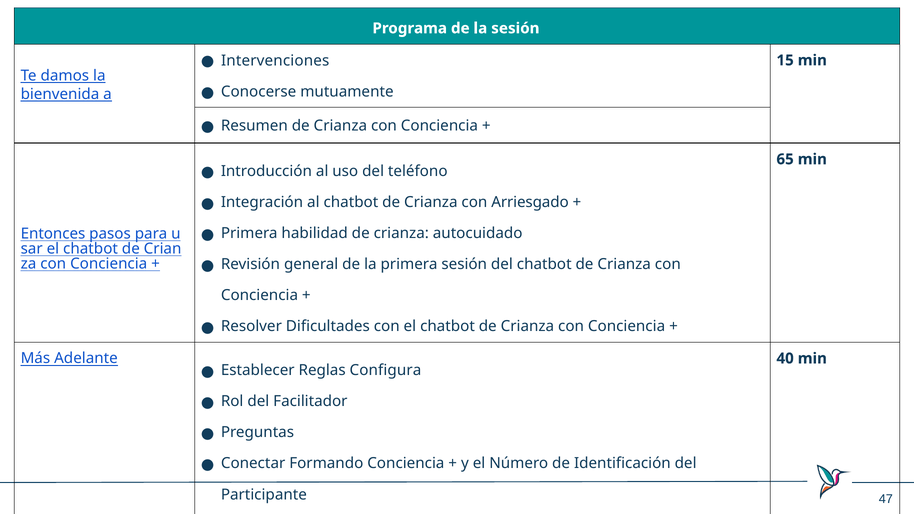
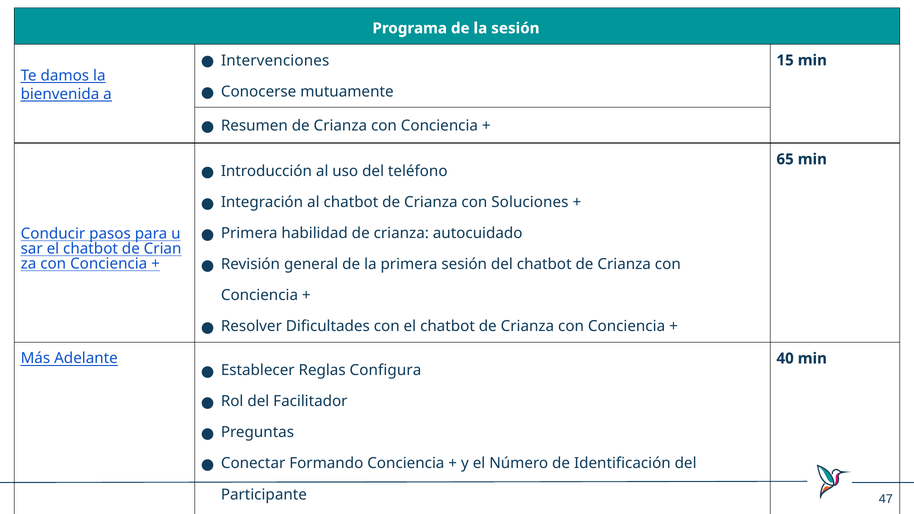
Arriesgado: Arriesgado -> Soluciones
Entonces: Entonces -> Conducir
